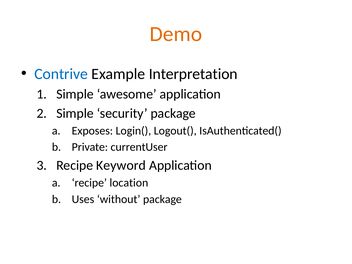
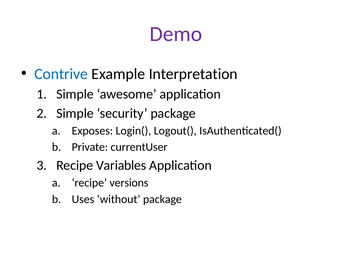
Demo colour: orange -> purple
Keyword: Keyword -> Variables
location: location -> versions
